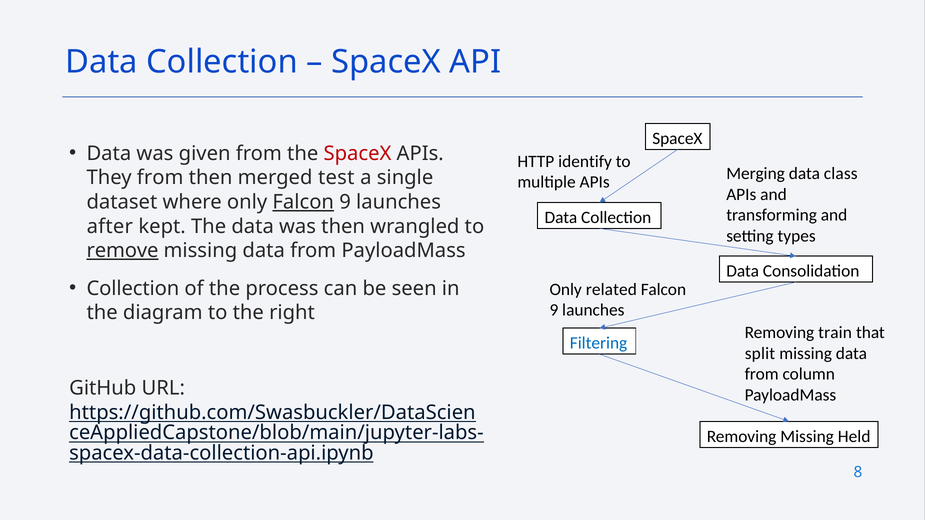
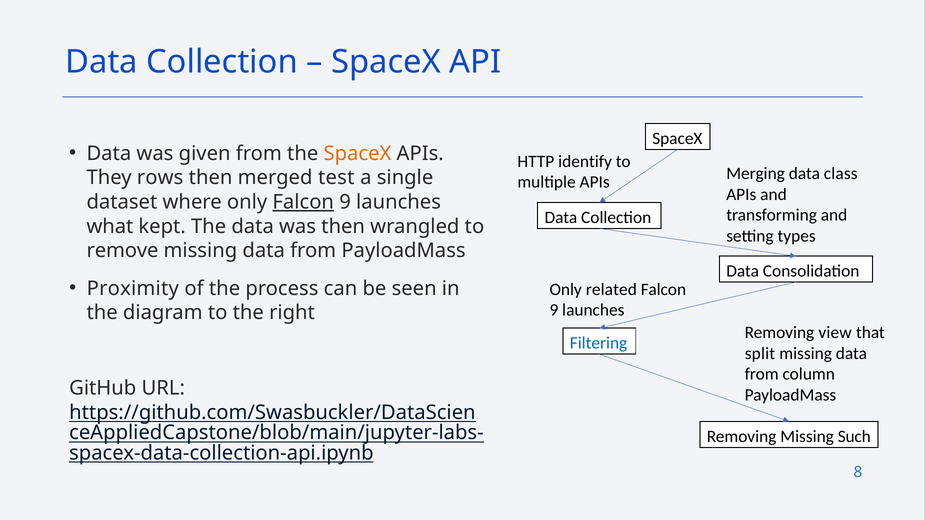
SpaceX at (357, 154) colour: red -> orange
They from: from -> rows
after: after -> what
remove underline: present -> none
Collection at (133, 289): Collection -> Proximity
train: train -> view
Held: Held -> Such
